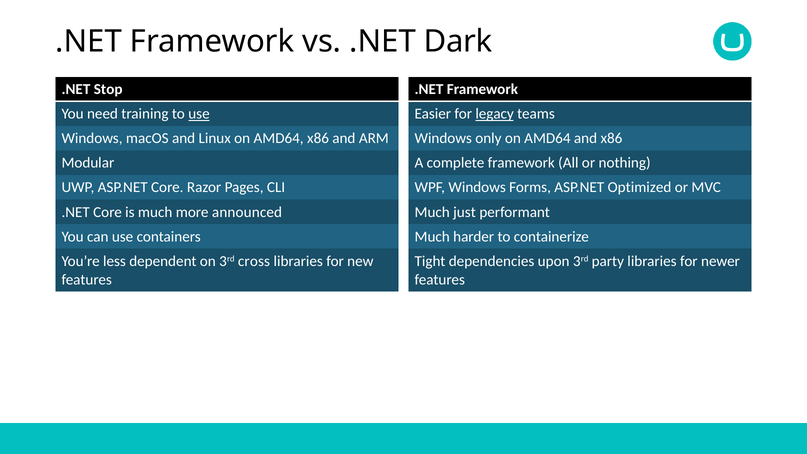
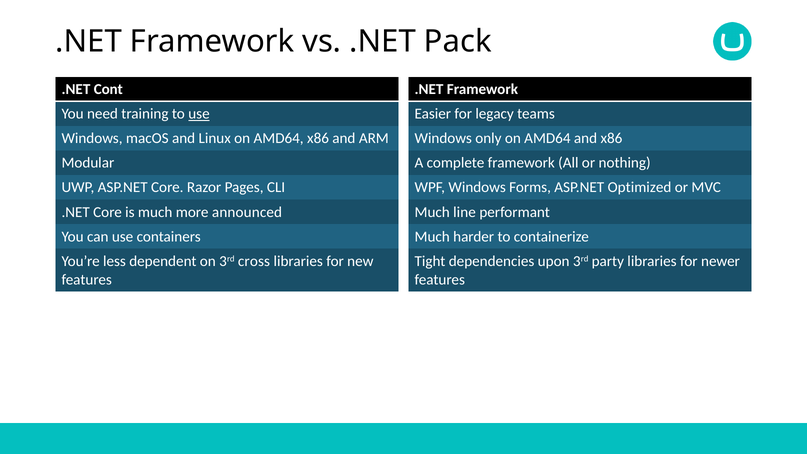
Dark: Dark -> Pack
Stop: Stop -> Cont
legacy underline: present -> none
just: just -> line
